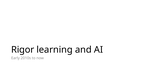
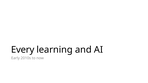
Rigor: Rigor -> Every
